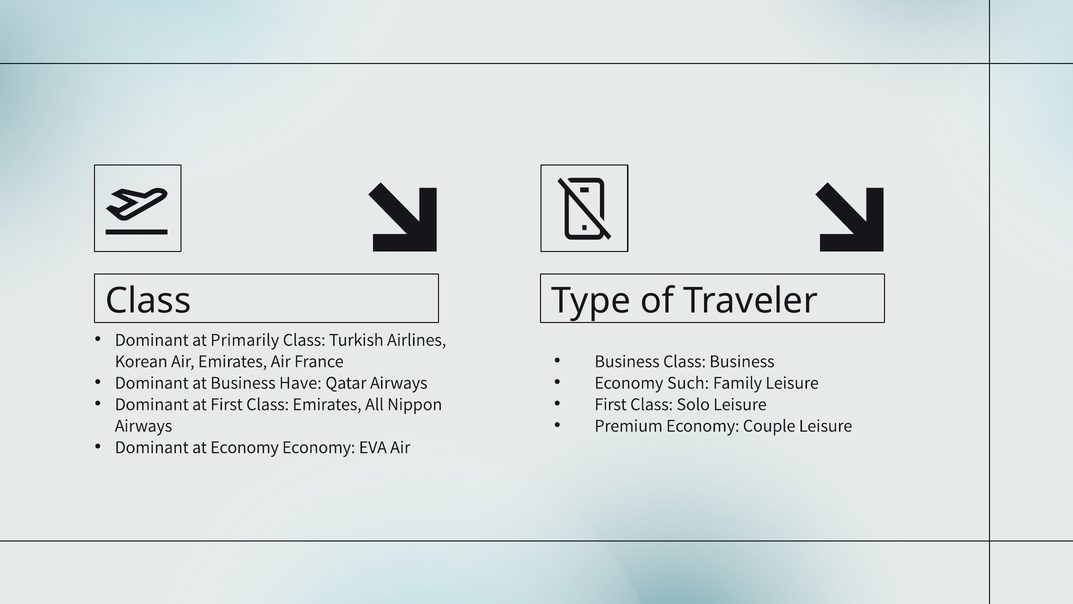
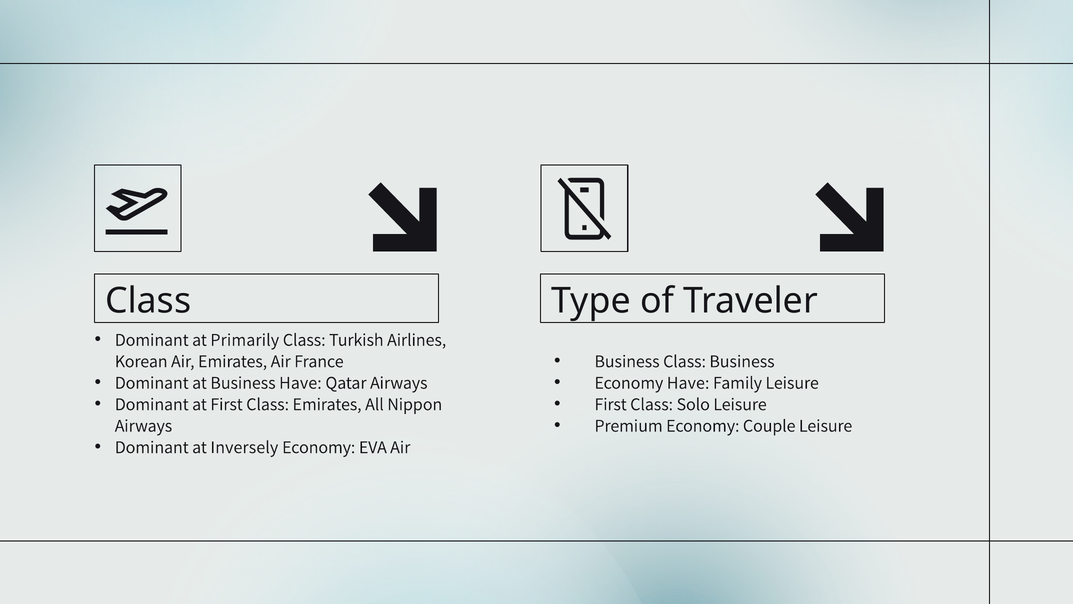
Economy Such: Such -> Have
at Economy: Economy -> Inversely
